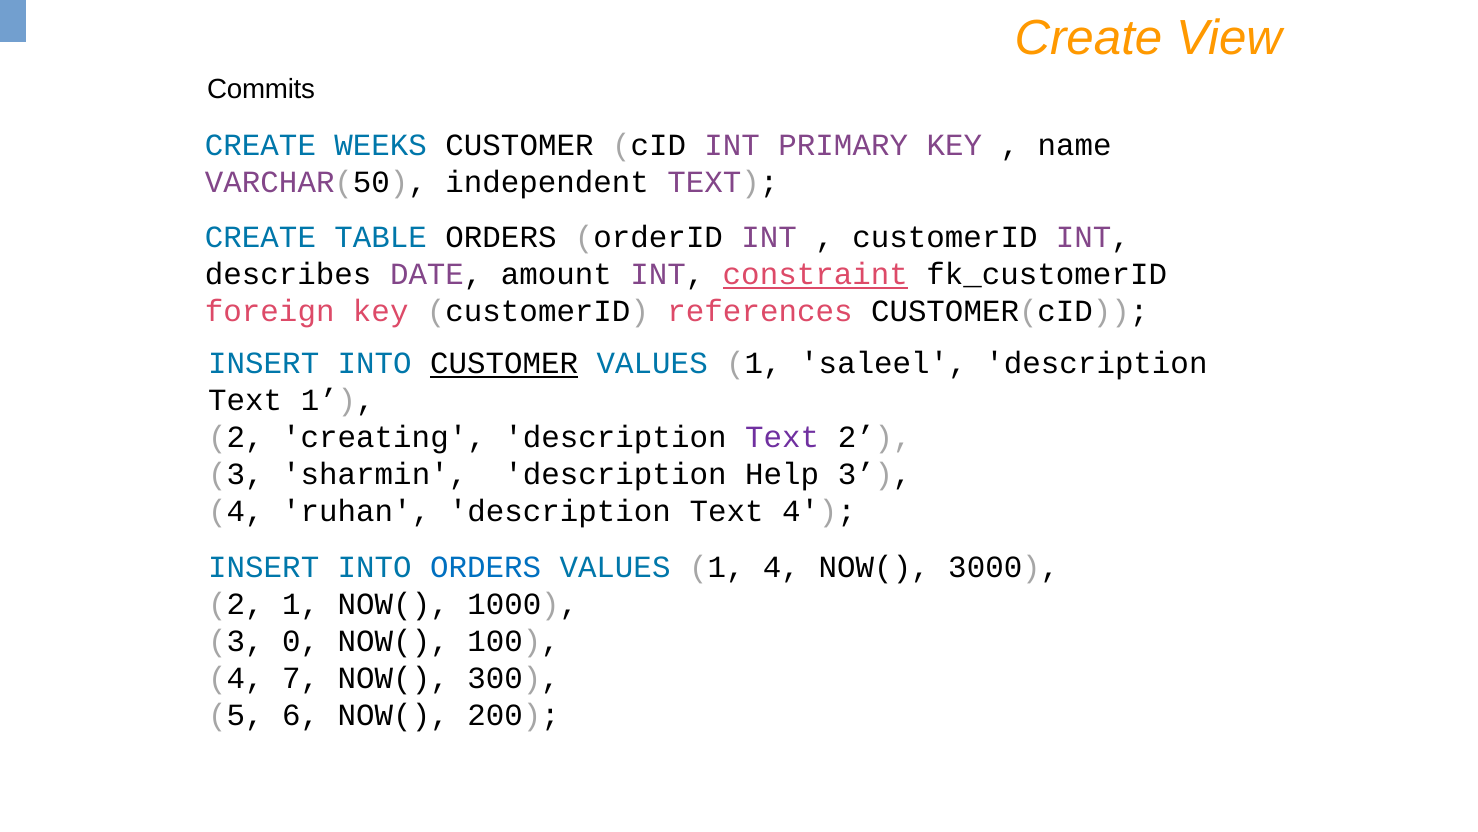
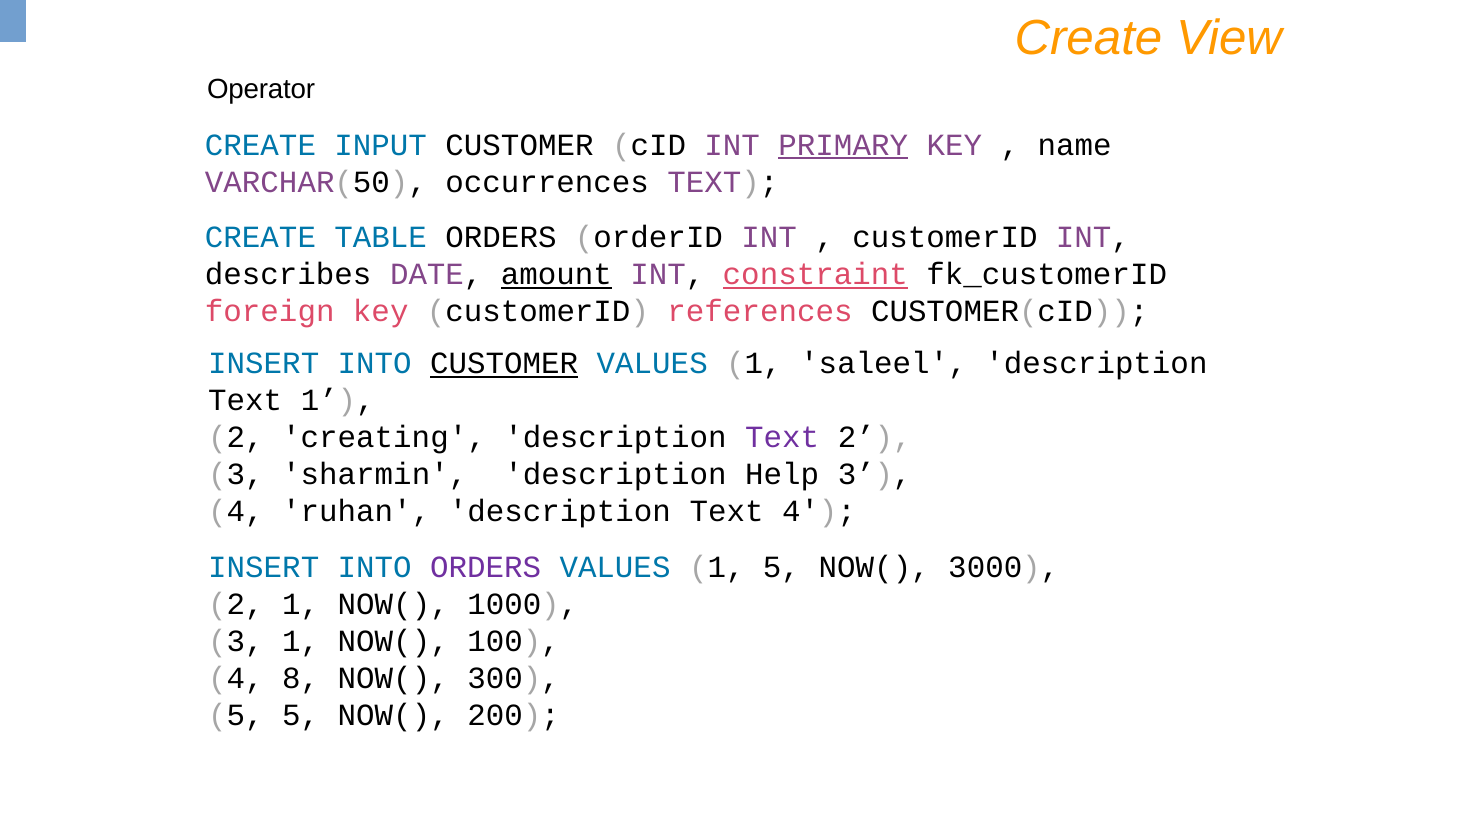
Commits: Commits -> Operator
WEEKS: WEEKS -> INPUT
PRIMARY underline: none -> present
independent: independent -> occurrences
amount underline: none -> present
ORDERS at (486, 567) colour: blue -> purple
1 4: 4 -> 5
3 0: 0 -> 1
7: 7 -> 8
5 6: 6 -> 5
